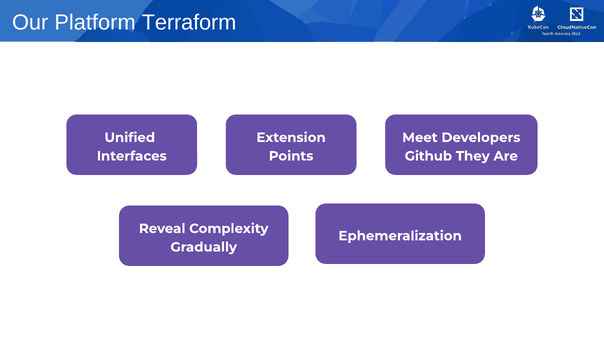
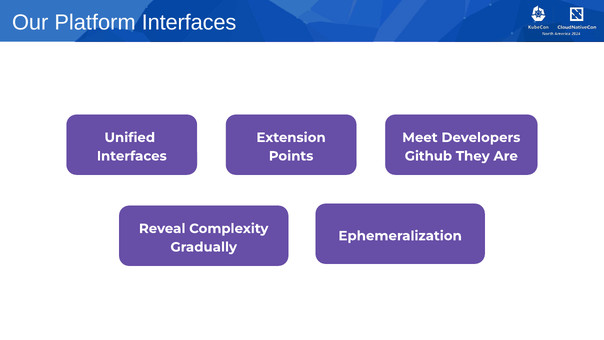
Platform Terraform: Terraform -> Interfaces
